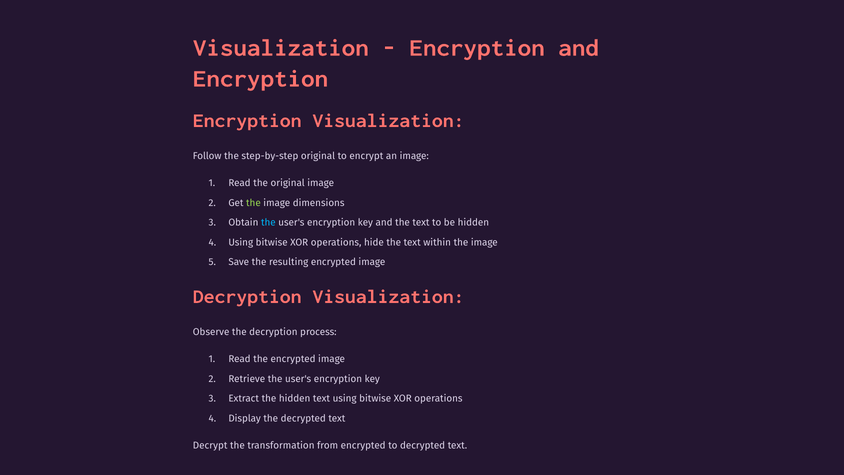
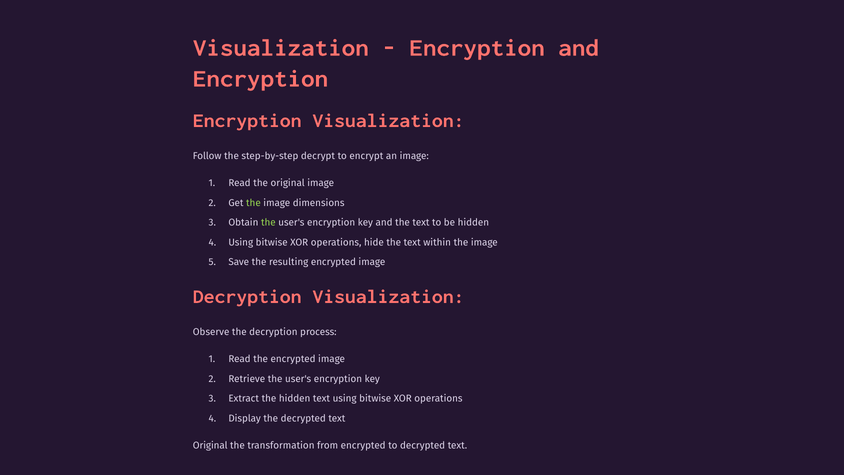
step-by-step original: original -> decrypt
the at (268, 223) colour: light blue -> light green
Decrypt at (210, 445): Decrypt -> Original
